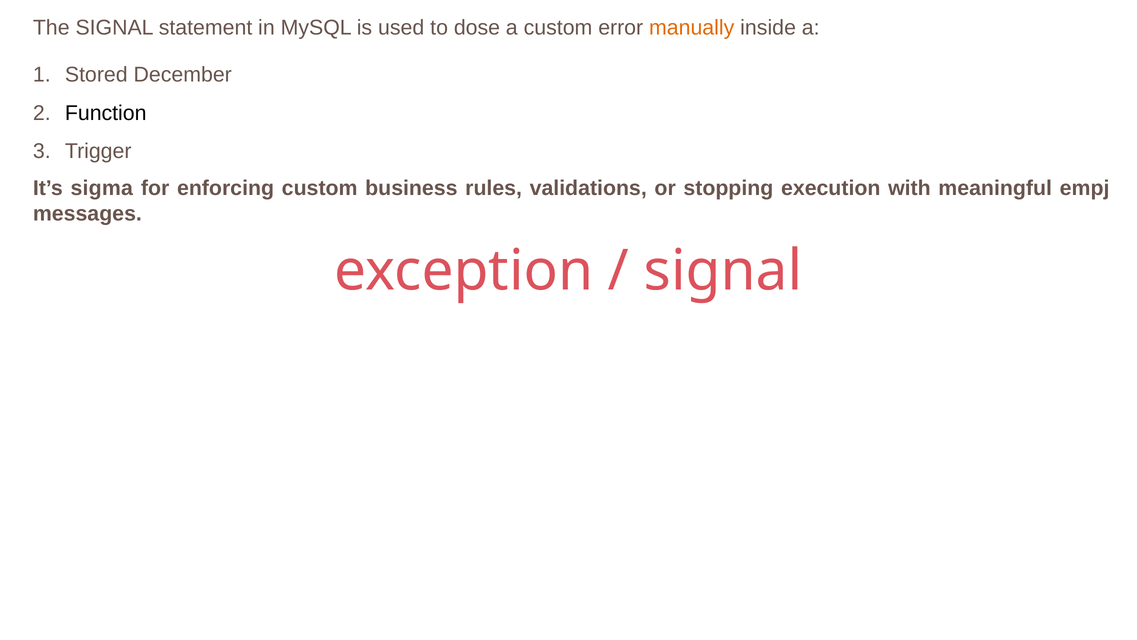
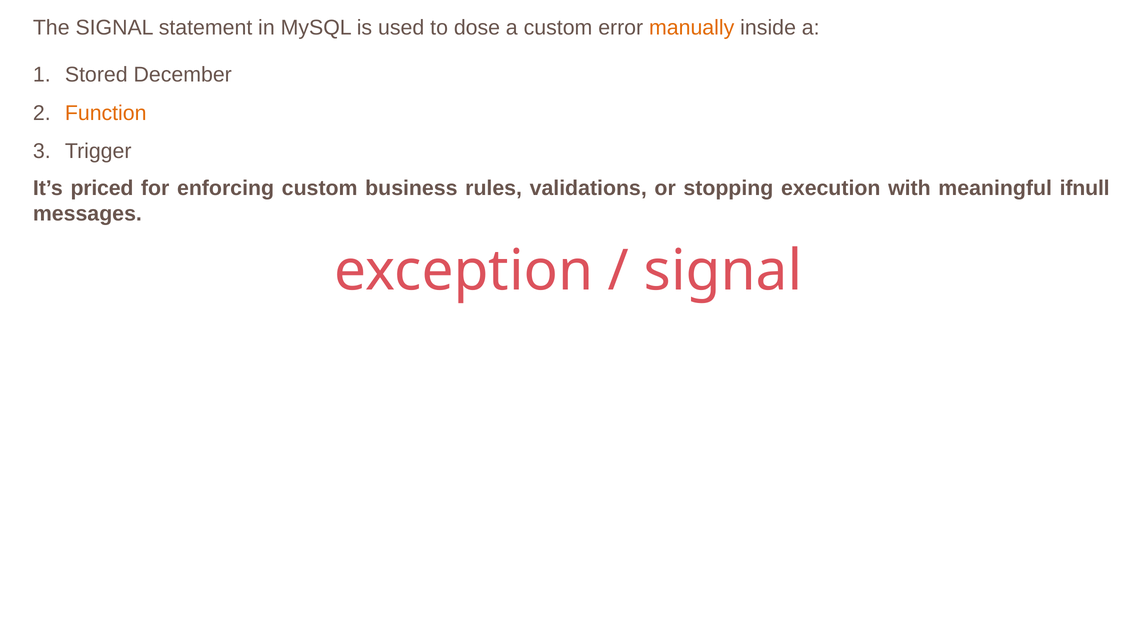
Function colour: black -> orange
sigma: sigma -> priced
empj: empj -> ifnull
